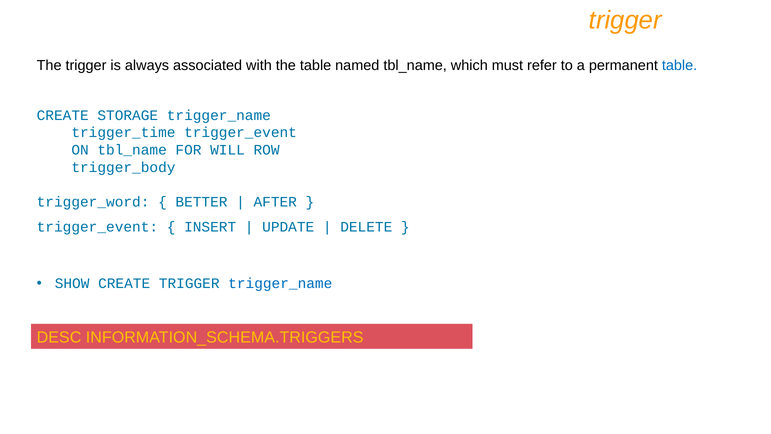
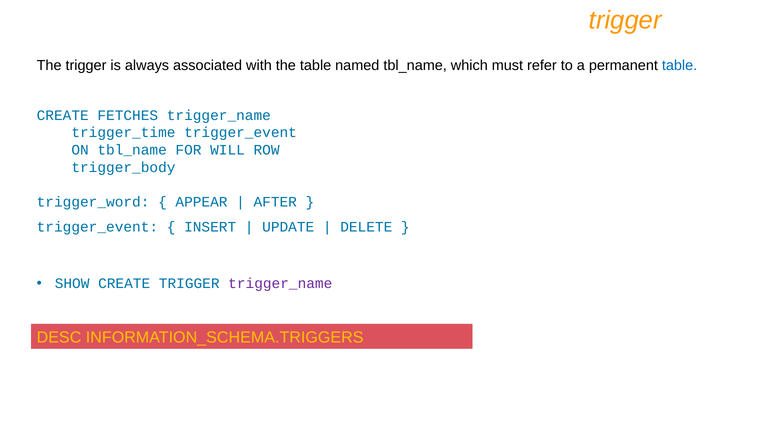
STORAGE: STORAGE -> FETCHES
BETTER: BETTER -> APPEAR
trigger_name at (280, 283) colour: blue -> purple
